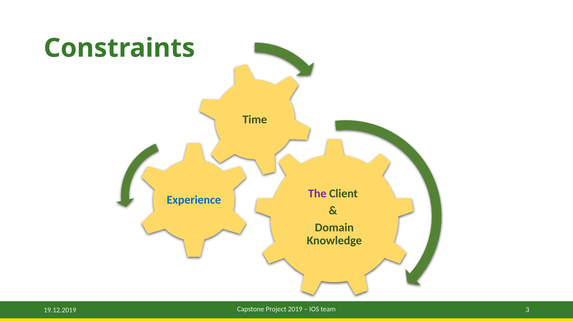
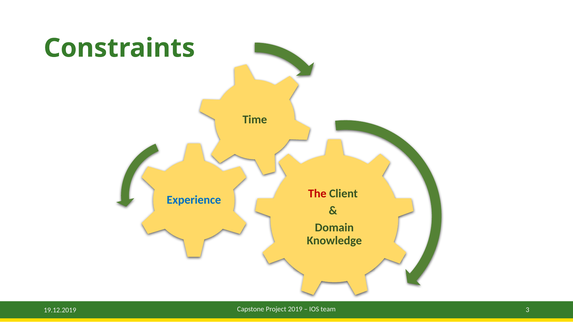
The colour: purple -> red
